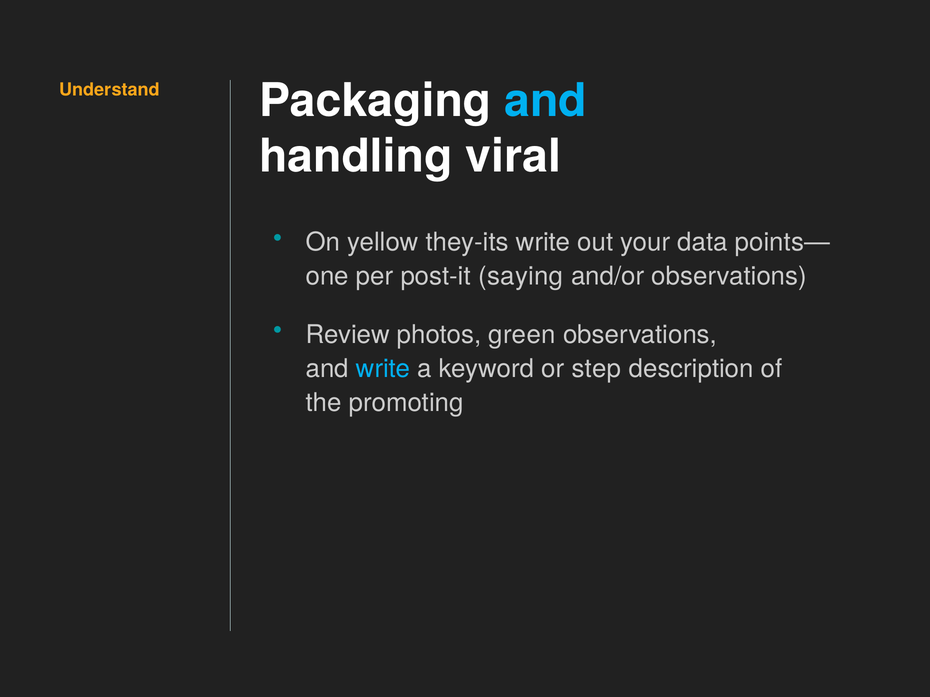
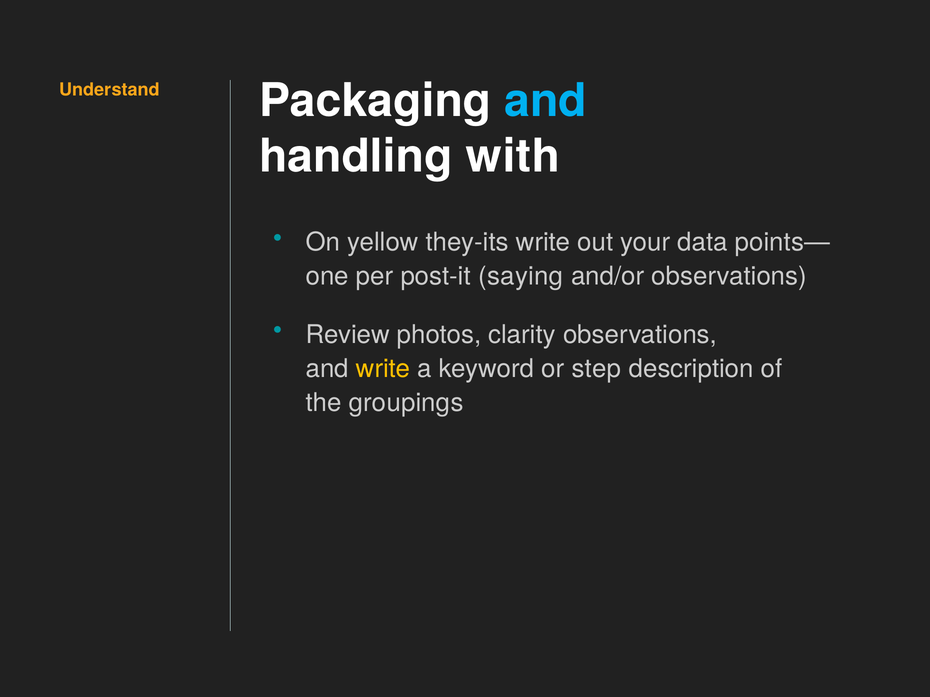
viral: viral -> with
green: green -> clarity
write at (383, 369) colour: light blue -> yellow
promoting: promoting -> groupings
